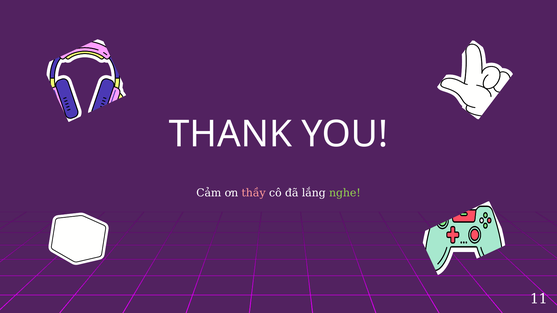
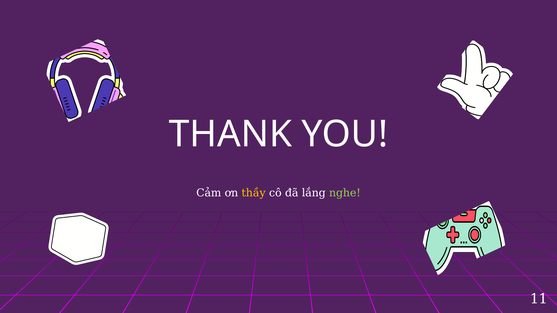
thầy colour: pink -> yellow
